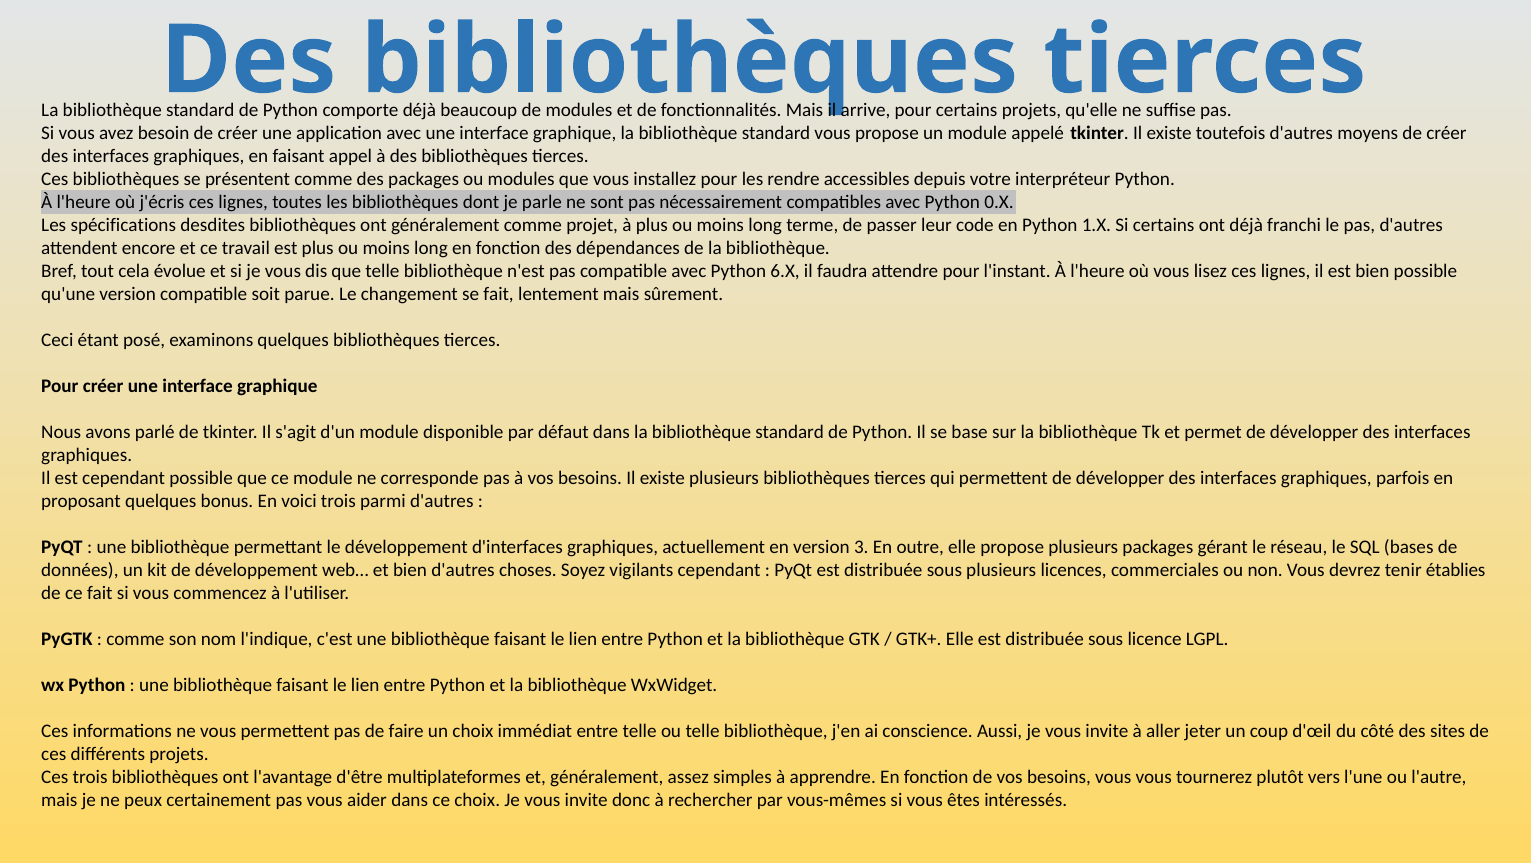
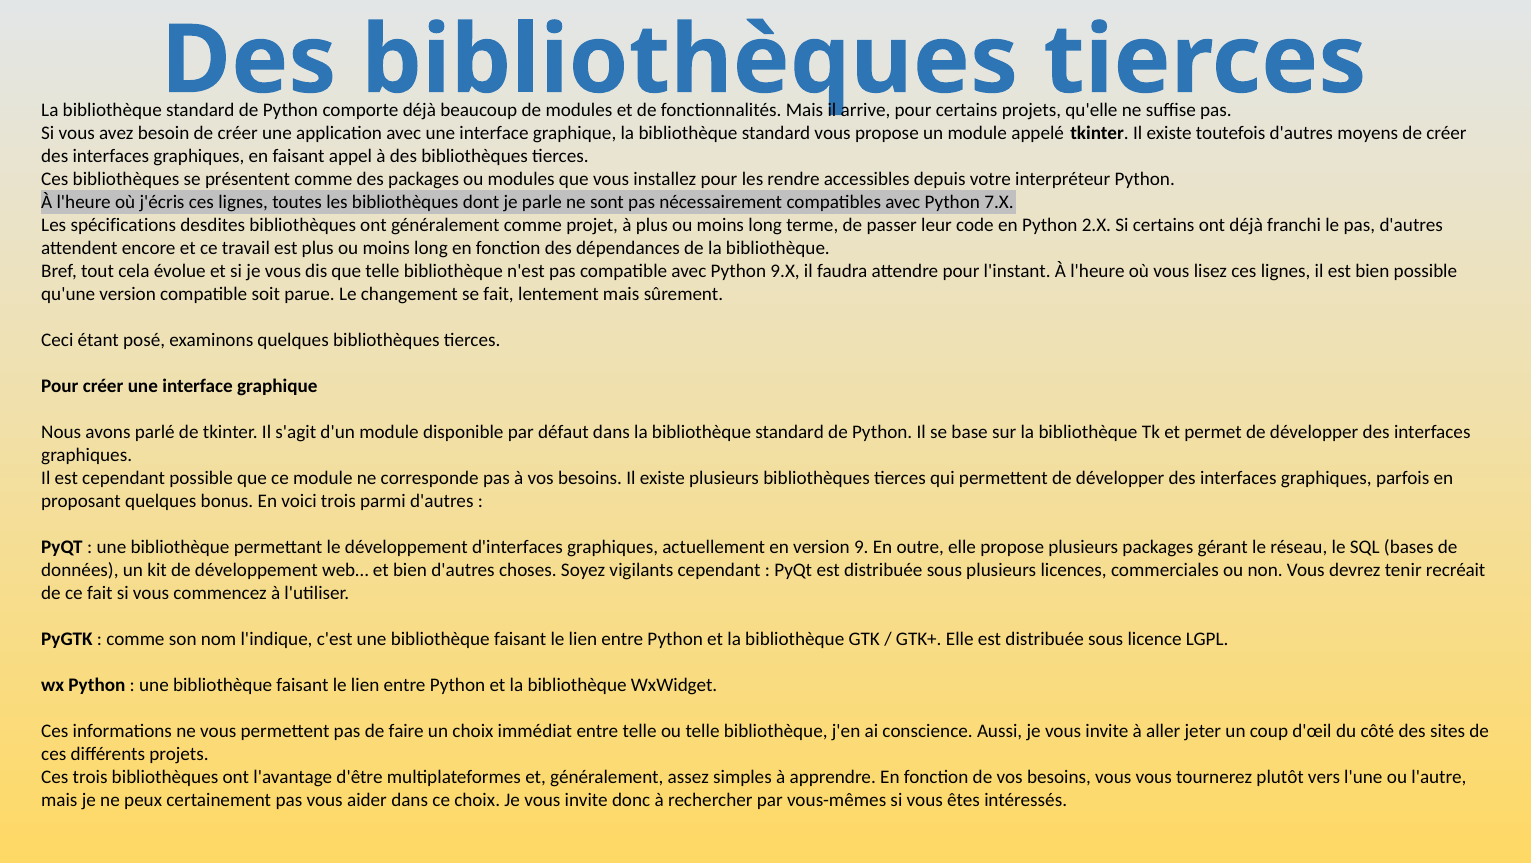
0.X: 0.X -> 7.X
1.X: 1.X -> 2.X
6.X: 6.X -> 9.X
3: 3 -> 9
établies: établies -> recréait
